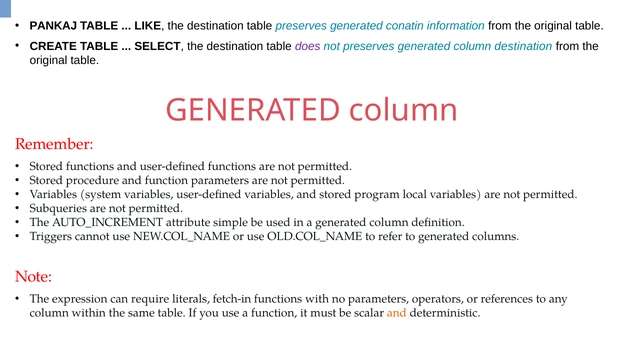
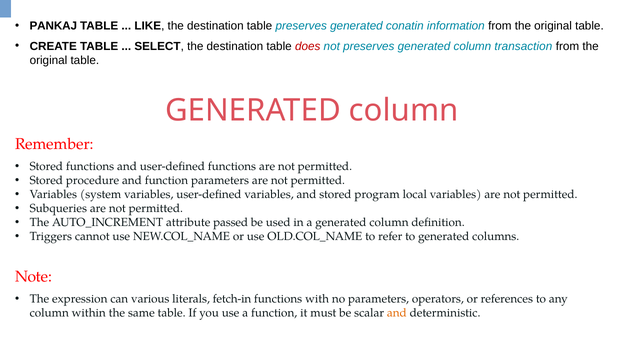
does colour: purple -> red
column destination: destination -> transaction
simple: simple -> passed
require: require -> various
